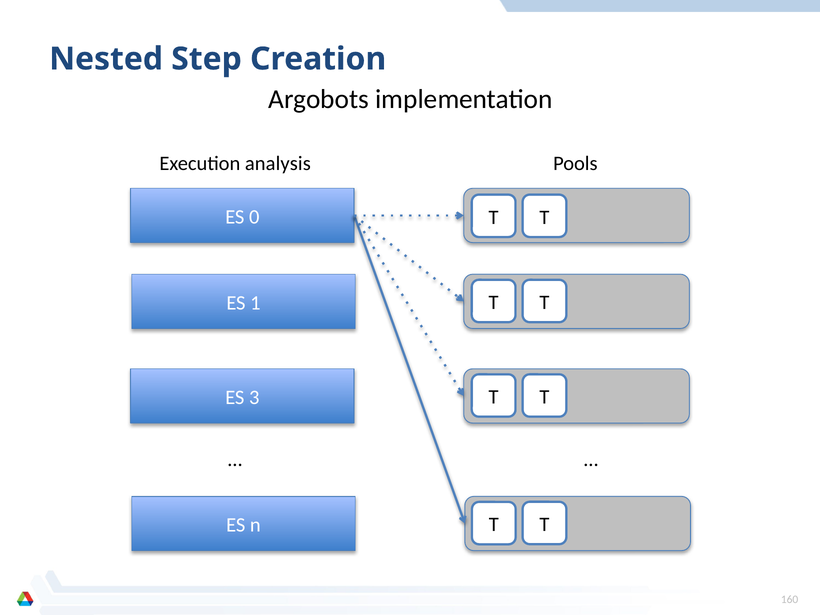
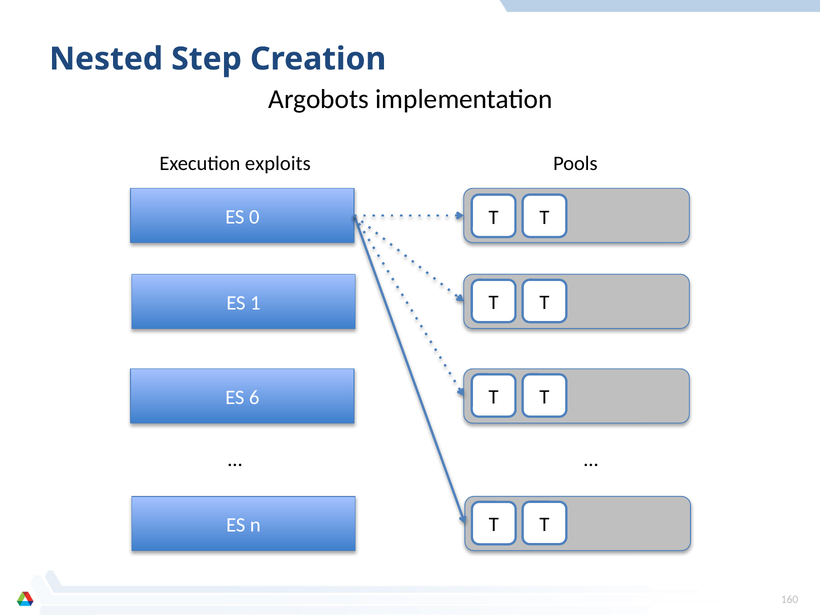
analysis: analysis -> exploits
3: 3 -> 6
